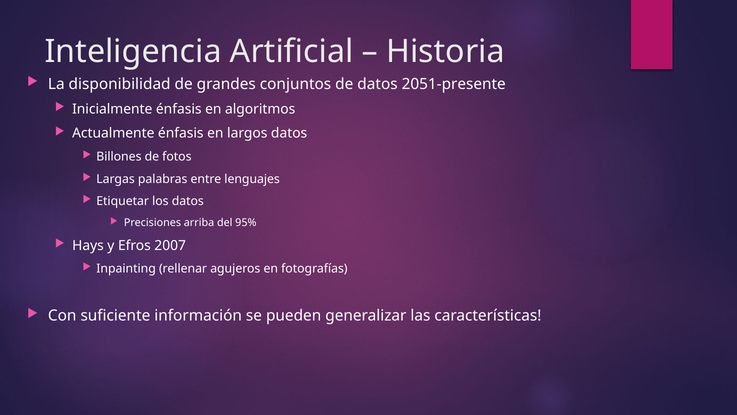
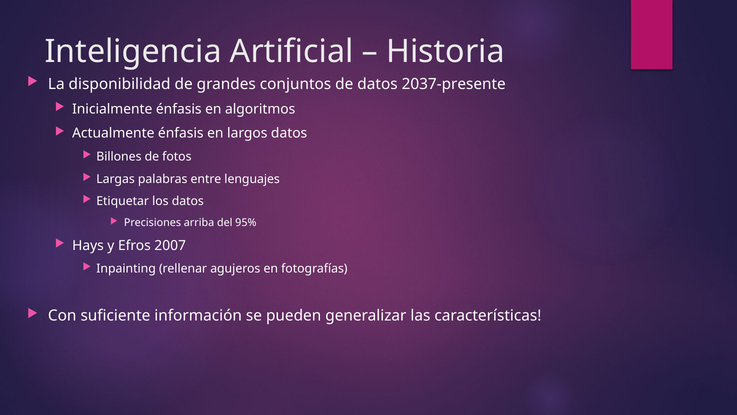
2051-presente: 2051-presente -> 2037-presente
